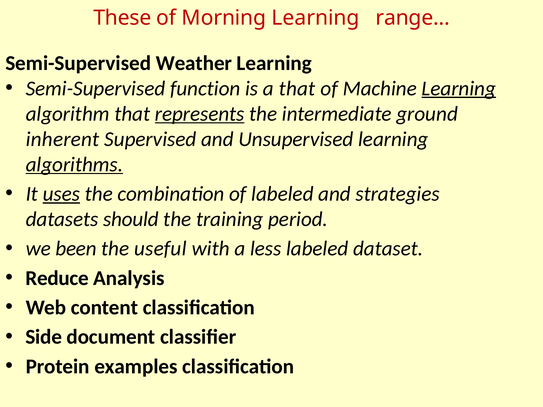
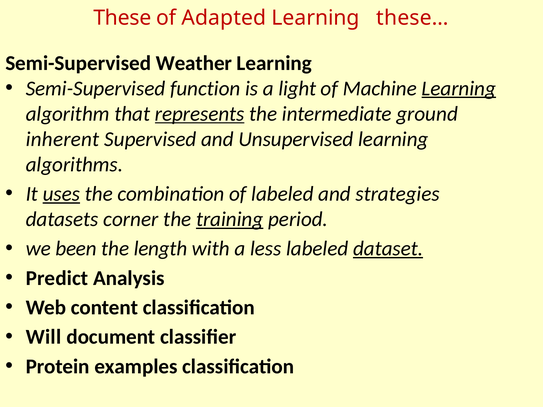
Morning: Morning -> Adapted
range…: range… -> these…
a that: that -> light
algorithms underline: present -> none
should: should -> corner
training underline: none -> present
useful: useful -> length
dataset underline: none -> present
Reduce: Reduce -> Predict
Side: Side -> Will
